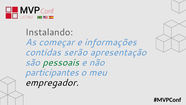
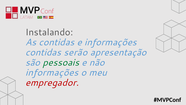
As começar: começar -> contidas
participantes at (52, 72): participantes -> informações
empregador colour: black -> red
